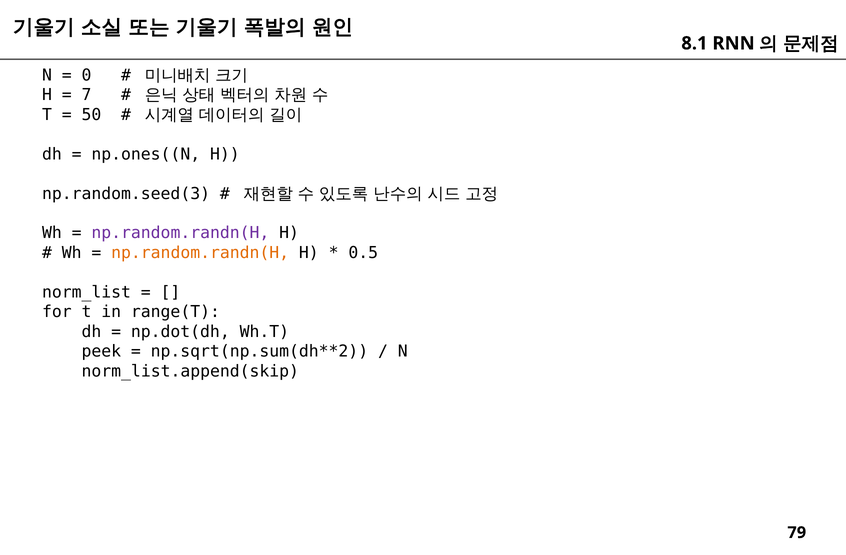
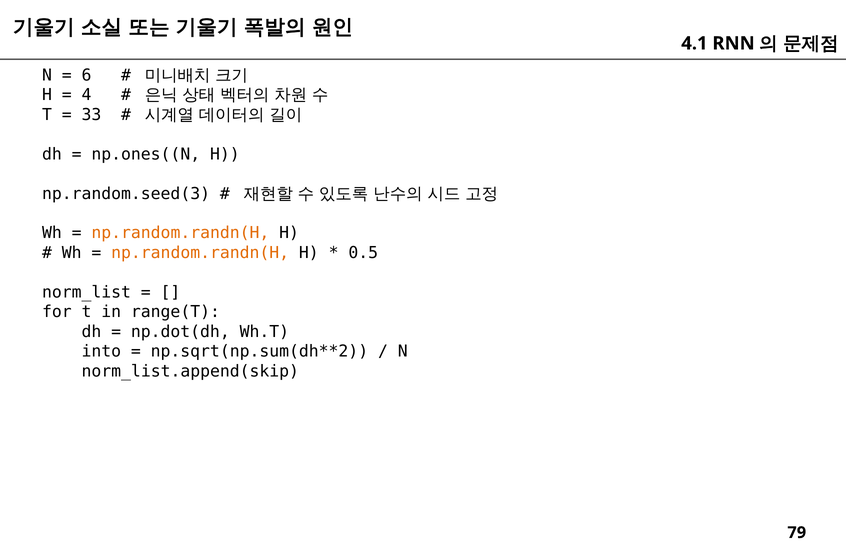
8.1: 8.1 -> 4.1
0: 0 -> 6
7: 7 -> 4
50: 50 -> 33
np.random.randn(H at (180, 233) colour: purple -> orange
peek: peek -> into
